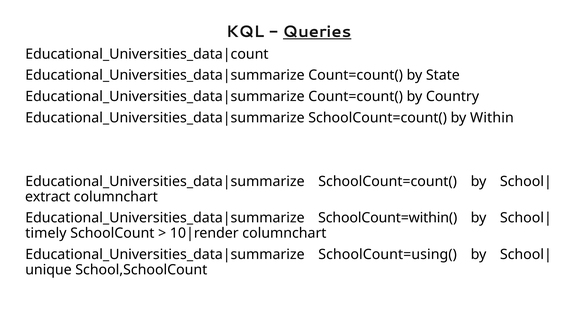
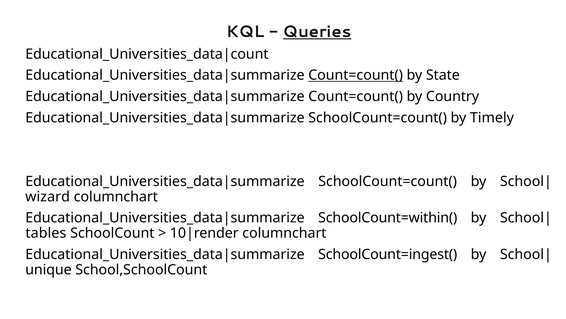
Count=count( at (356, 75) underline: none -> present
Within: Within -> Timely
extract: extract -> wizard
timely: timely -> tables
SchoolCount=using(: SchoolCount=using( -> SchoolCount=ingest(
